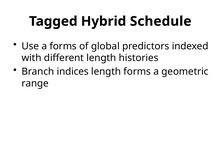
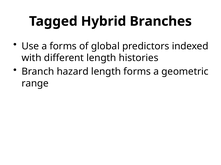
Schedule: Schedule -> Branches
indices: indices -> hazard
